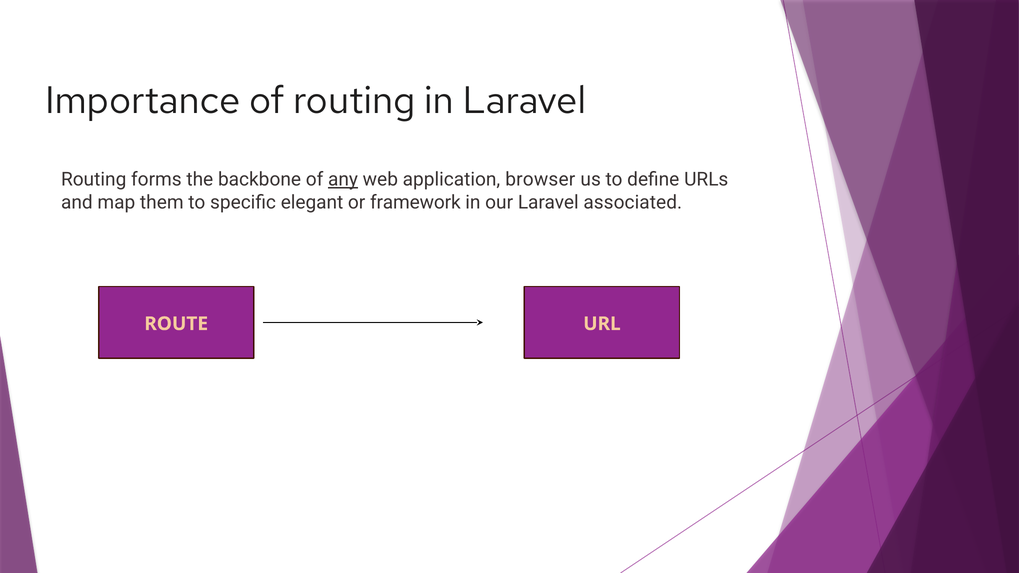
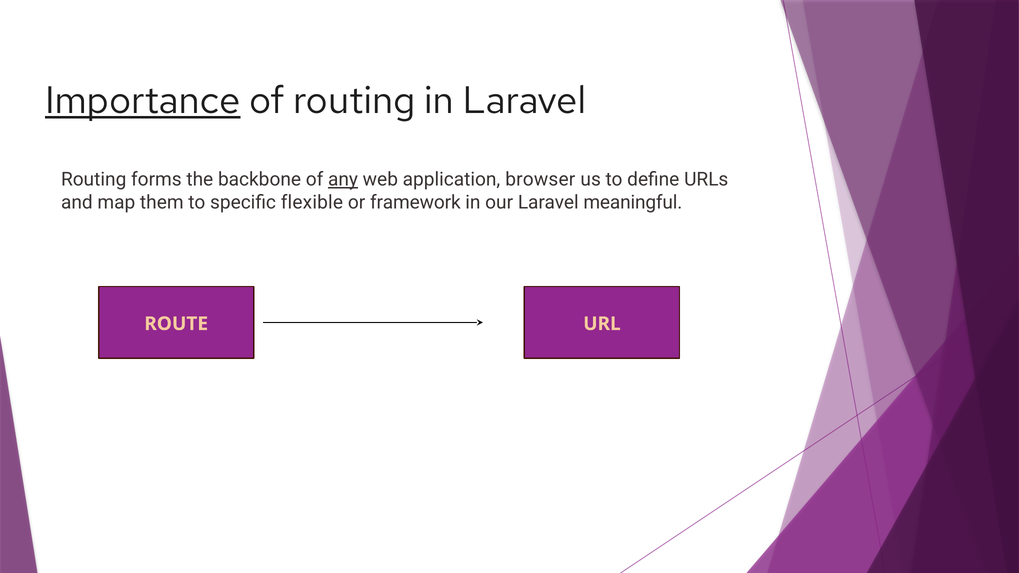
Importance underline: none -> present
elegant: elegant -> flexible
associated: associated -> meaningful
